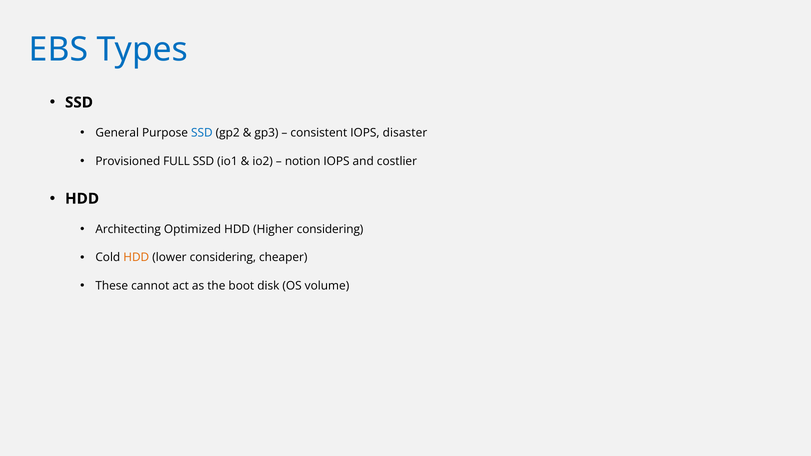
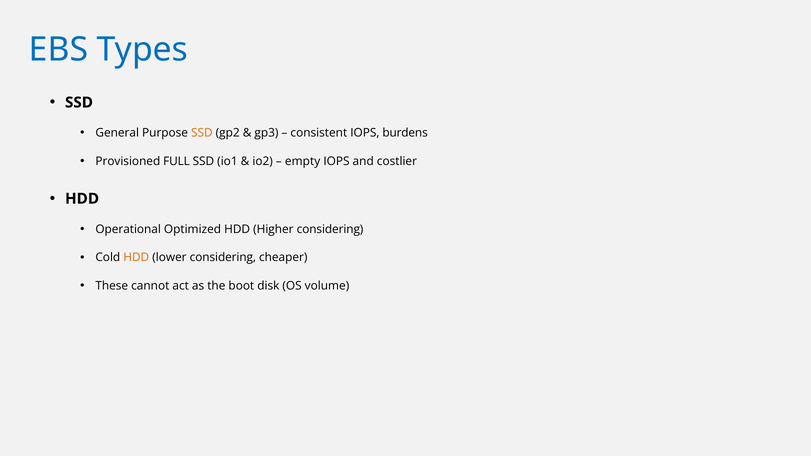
SSD at (202, 133) colour: blue -> orange
disaster: disaster -> burdens
notion: notion -> empty
Architecting: Architecting -> Operational
